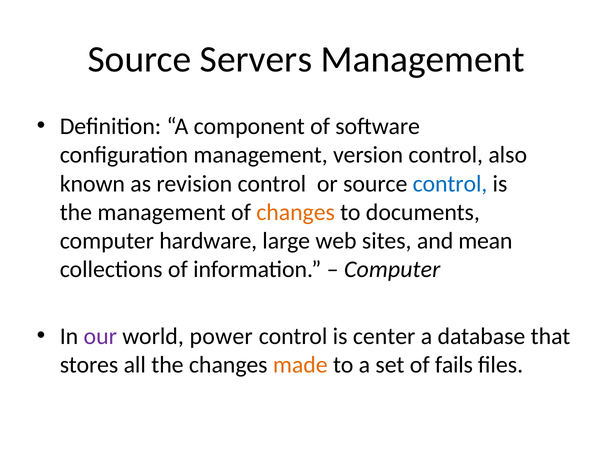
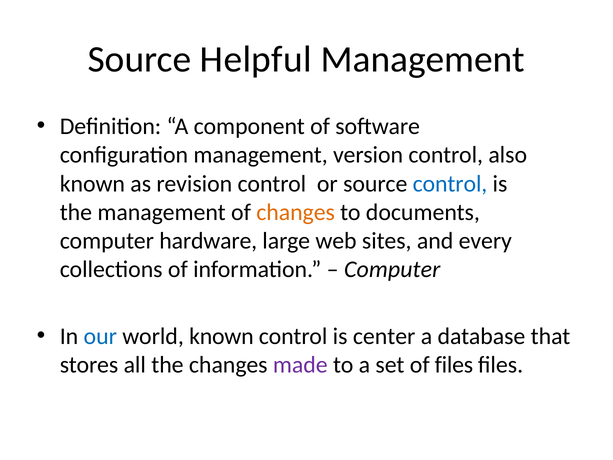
Servers: Servers -> Helpful
mean: mean -> every
our colour: purple -> blue
world power: power -> known
made colour: orange -> purple
of fails: fails -> files
